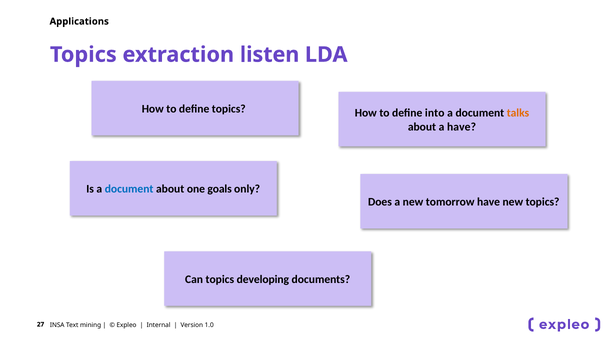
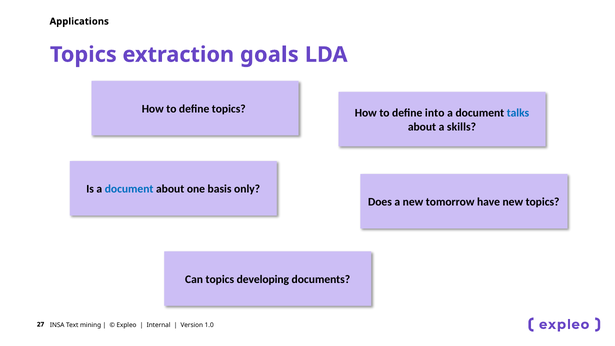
listen: listen -> goals
talks colour: orange -> blue
a have: have -> skills
goals: goals -> basis
